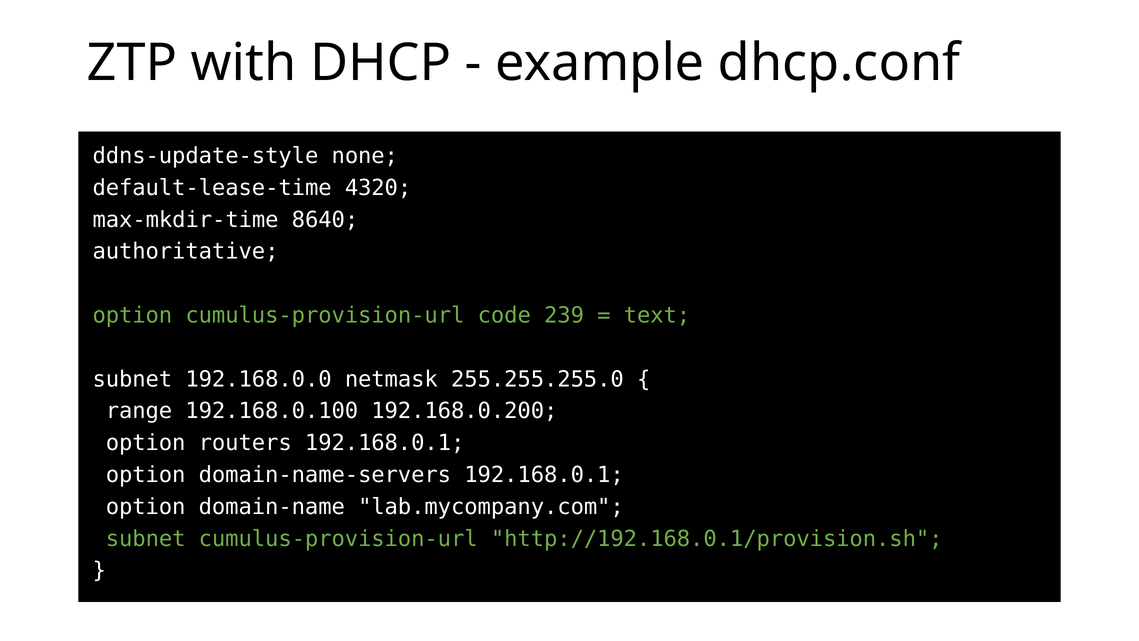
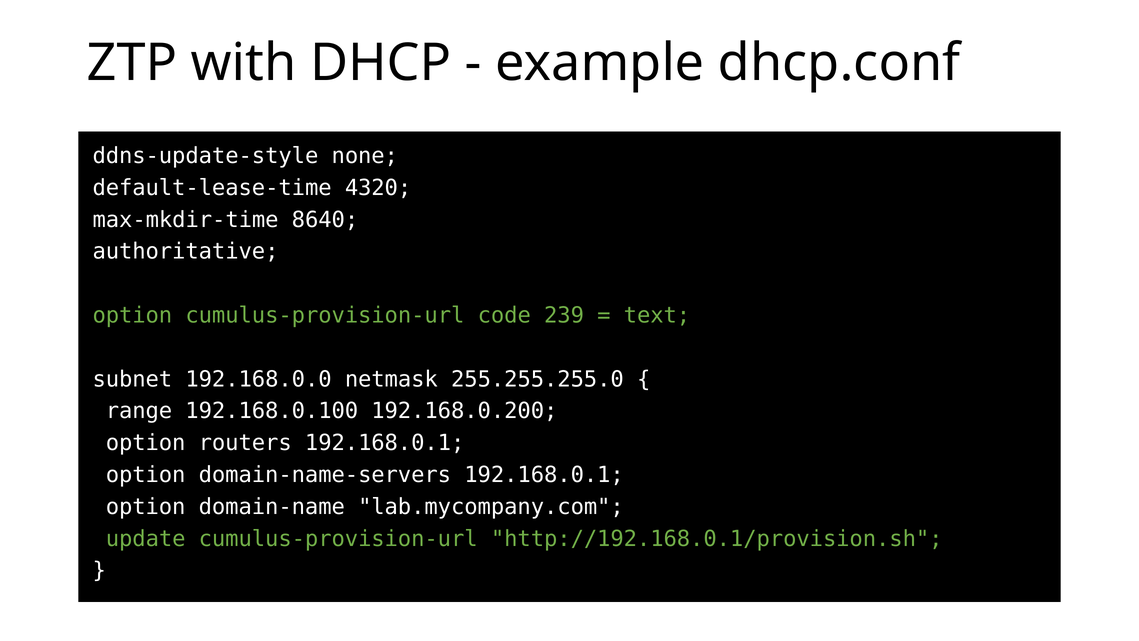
subnet at (146, 538): subnet -> update
